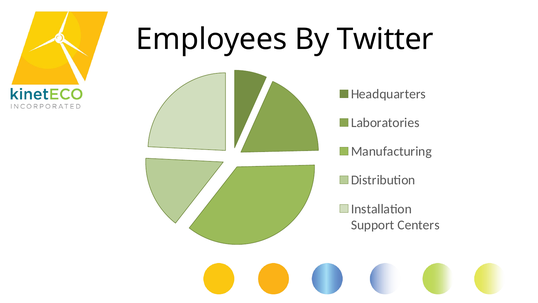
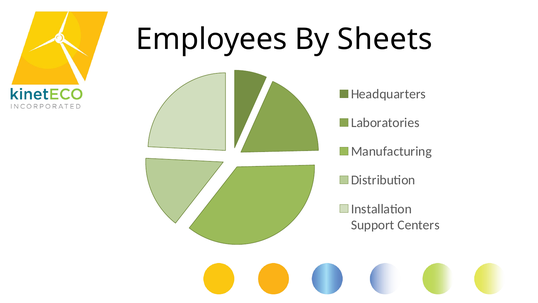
Twitter: Twitter -> Sheets
